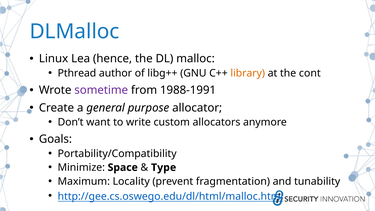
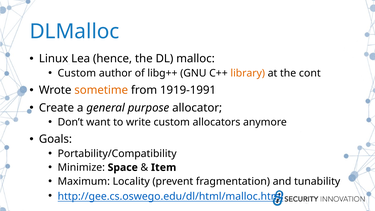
Pthread at (77, 73): Pthread -> Custom
sometime colour: purple -> orange
1988-1991: 1988-1991 -> 1919-1991
Type: Type -> Item
